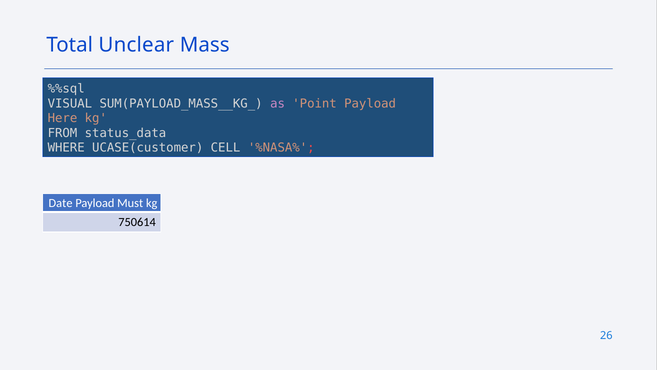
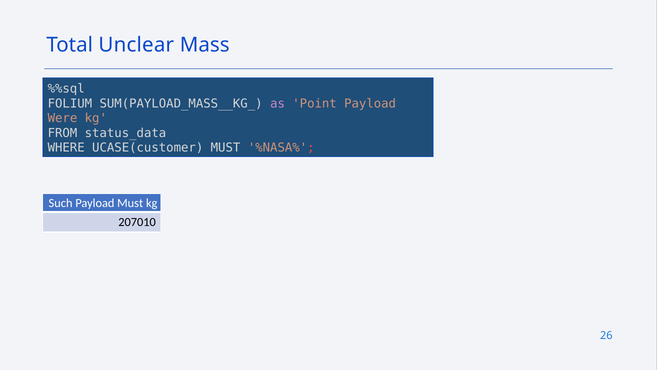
VISUAL: VISUAL -> FOLIUM
Here: Here -> Were
UCASE(customer CELL: CELL -> MUST
Date: Date -> Such
750614: 750614 -> 207010
